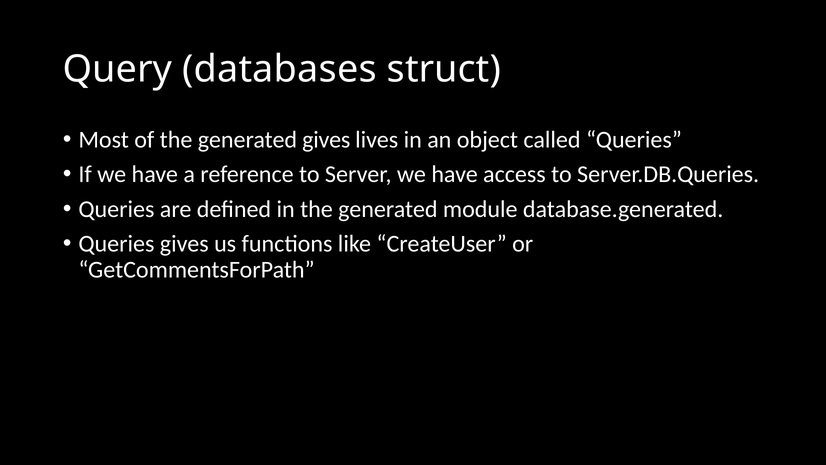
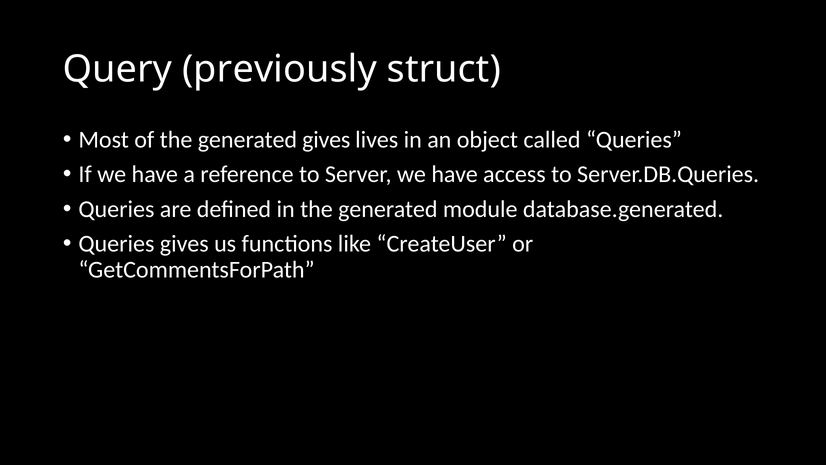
databases: databases -> previously
